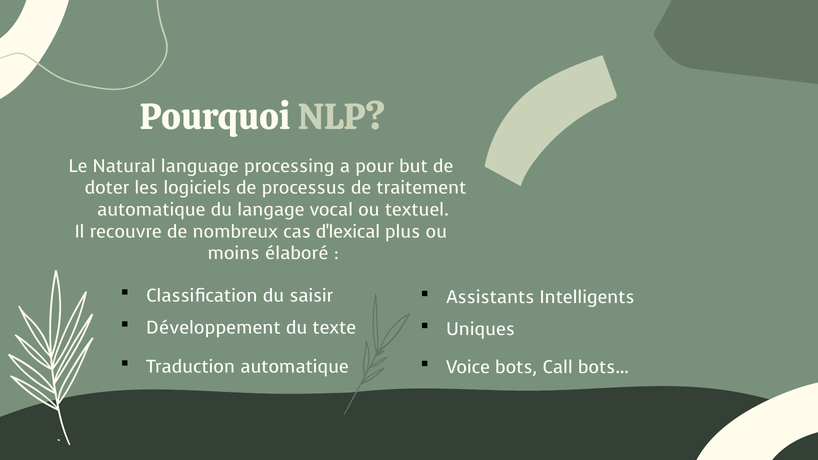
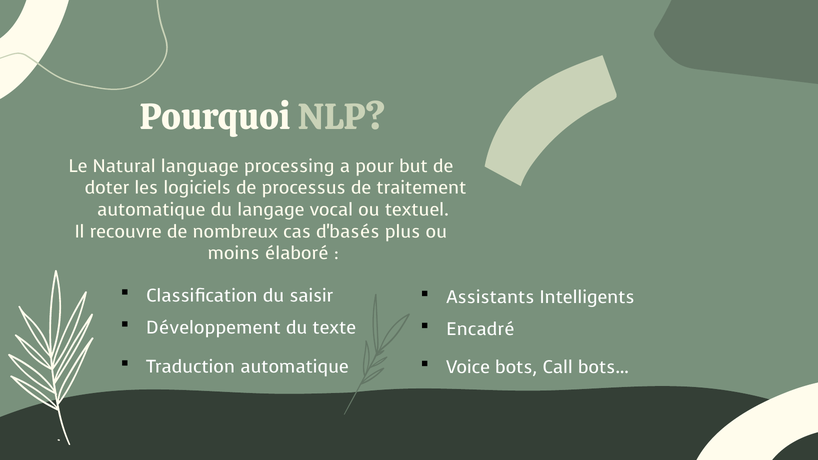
d'lexical: d'lexical -> d'basés
Uniques: Uniques -> Encadré
